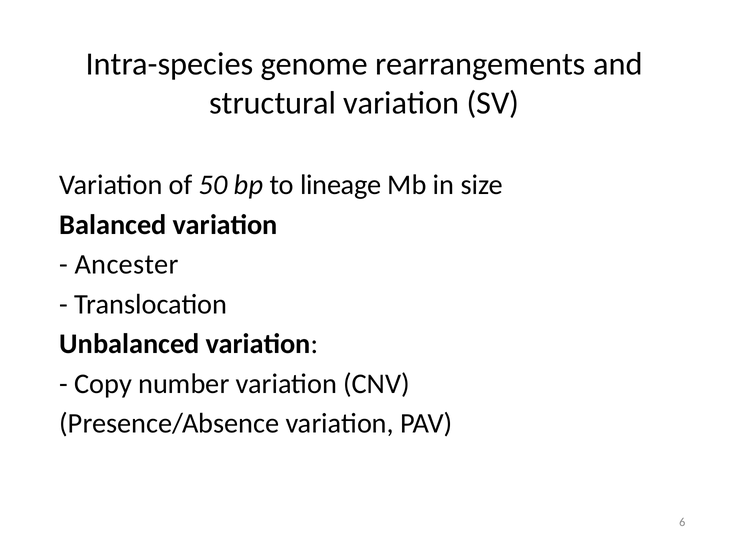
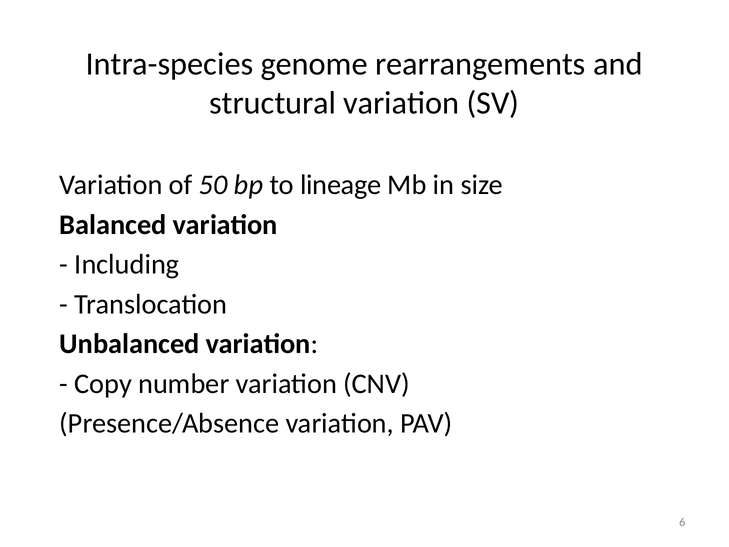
Ancester: Ancester -> Including
